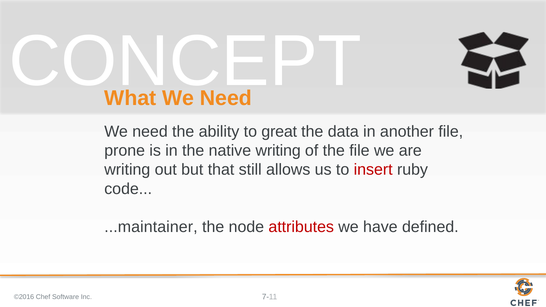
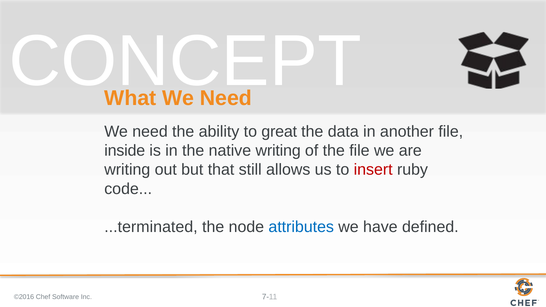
prone: prone -> inside
...maintainer: ...maintainer -> ...terminated
attributes colour: red -> blue
